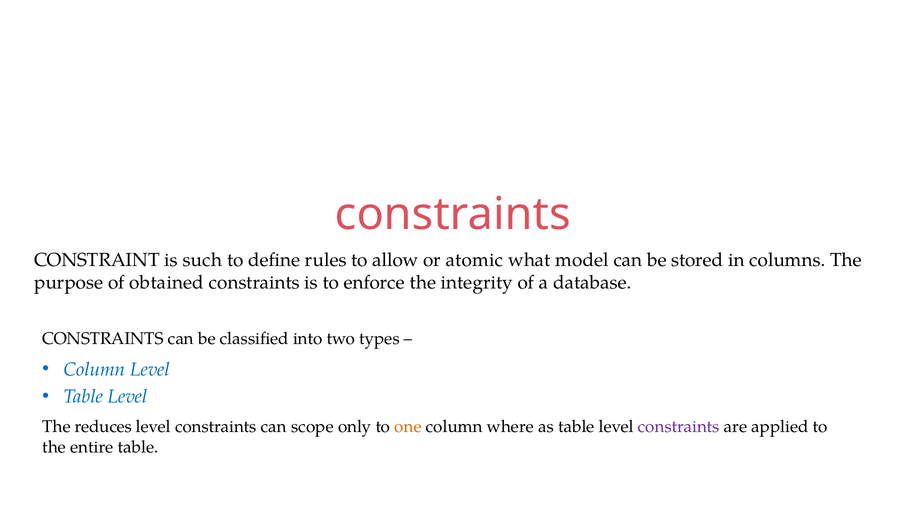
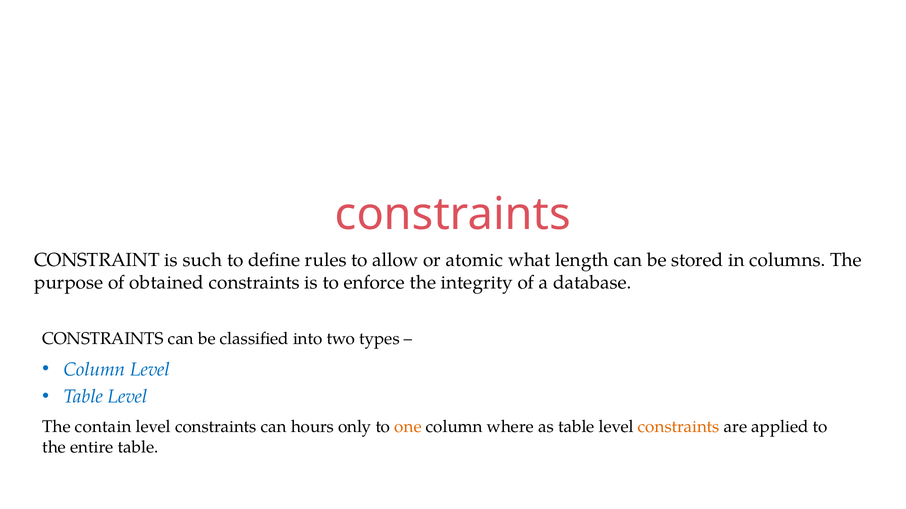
model: model -> length
reduces: reduces -> contain
scope: scope -> hours
constraints at (679, 427) colour: purple -> orange
